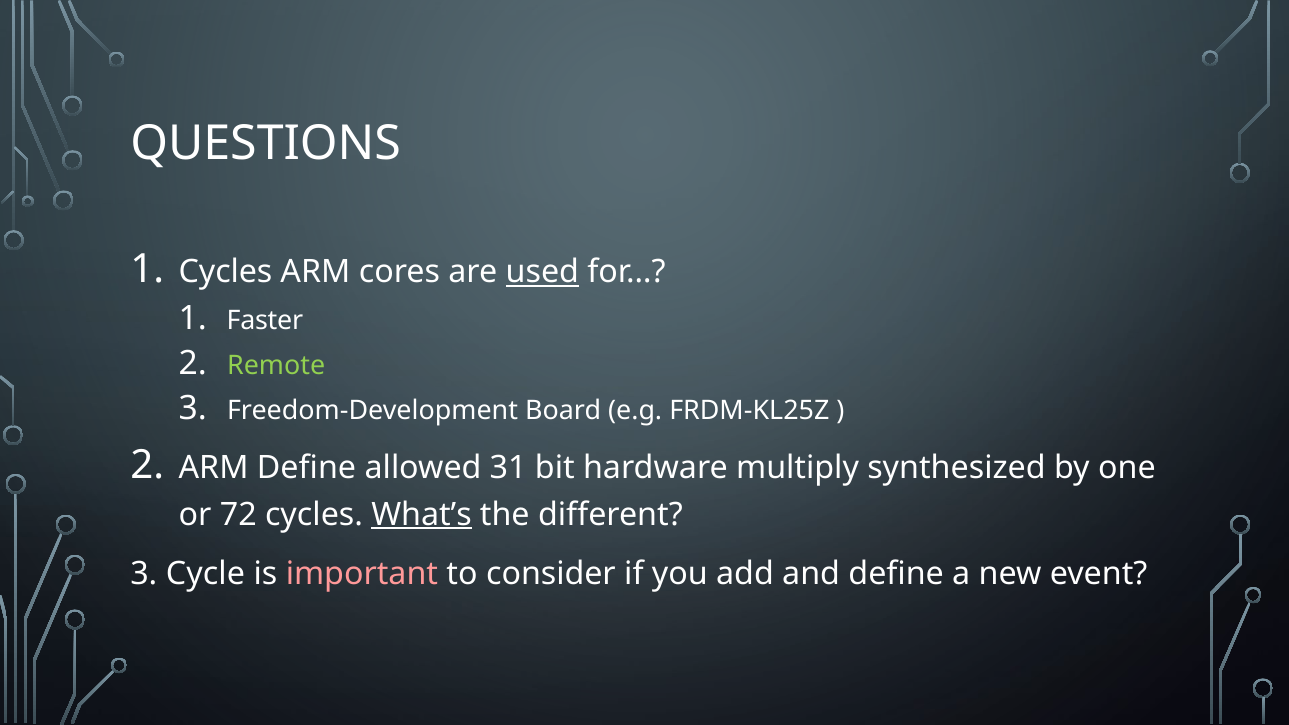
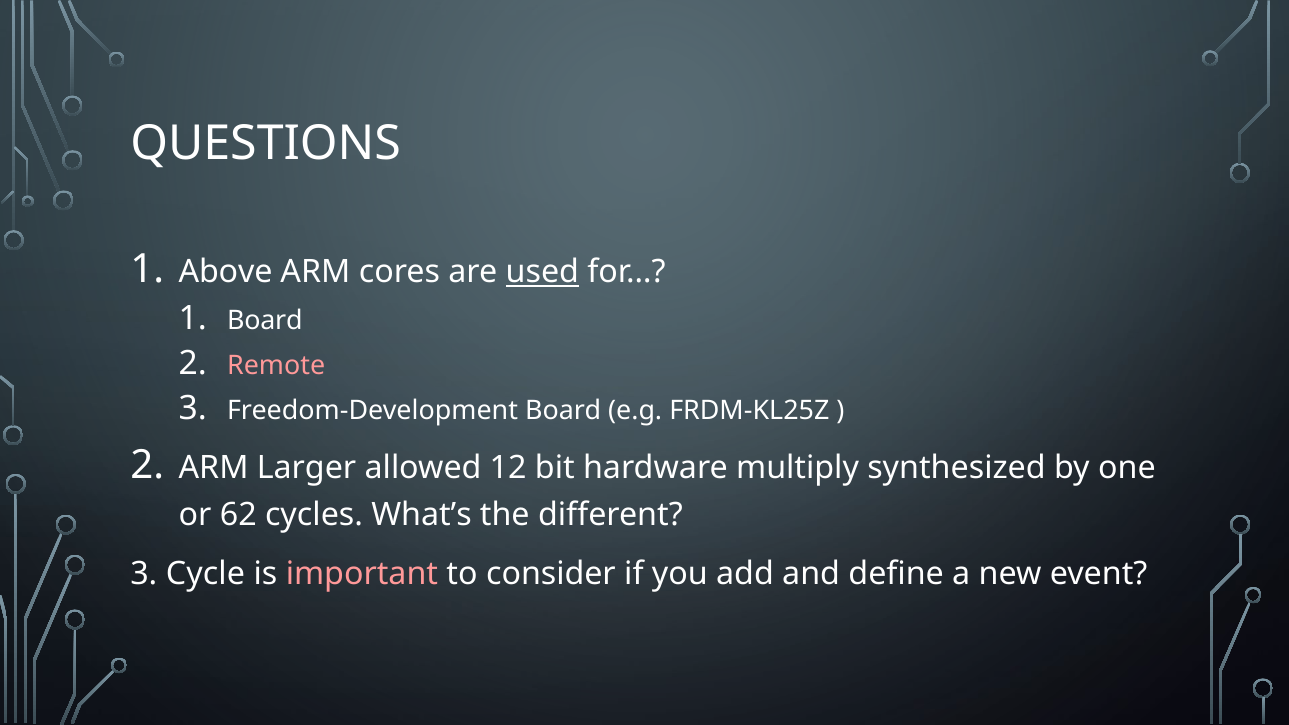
Cycles at (226, 272): Cycles -> Above
Faster at (265, 320): Faster -> Board
Remote colour: light green -> pink
ARM Define: Define -> Larger
31: 31 -> 12
72: 72 -> 62
What’s underline: present -> none
